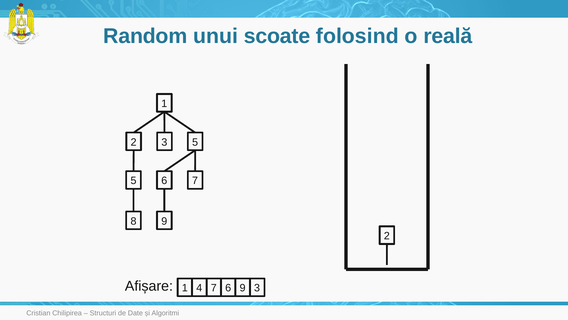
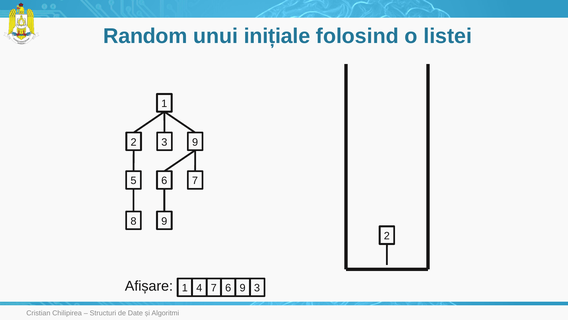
scoate: scoate -> inițiale
reală: reală -> listei
3 5: 5 -> 9
